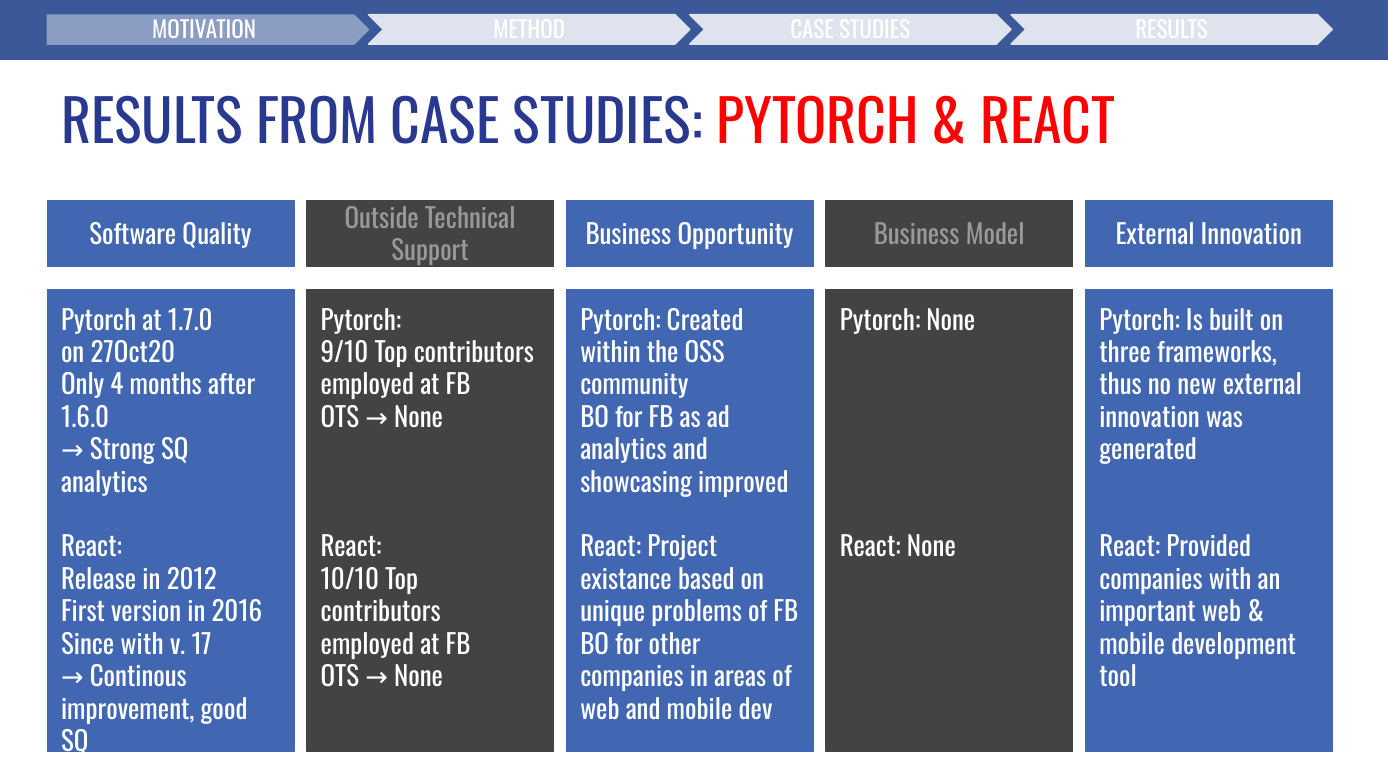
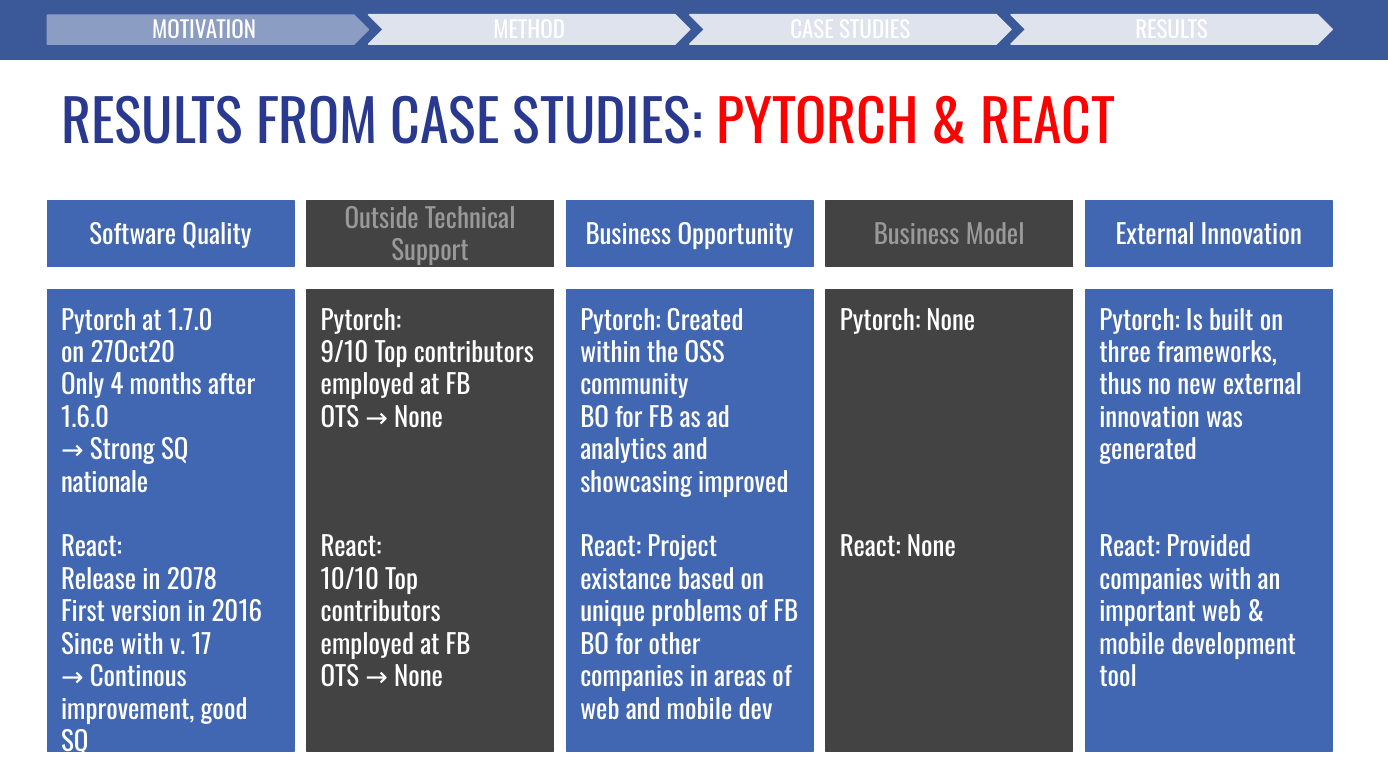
analytics at (104, 483): analytics -> nationale
2012: 2012 -> 2078
